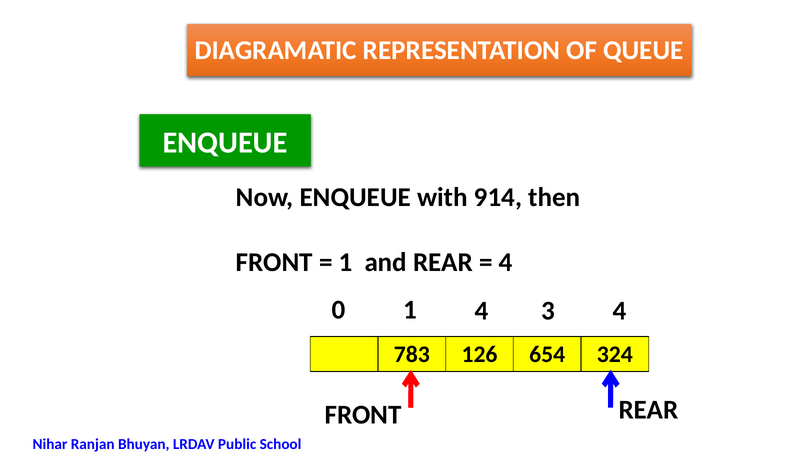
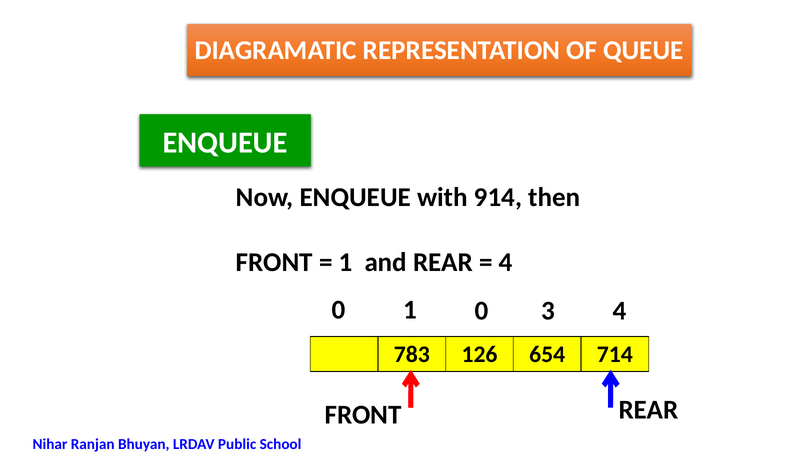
1 4: 4 -> 0
324: 324 -> 714
